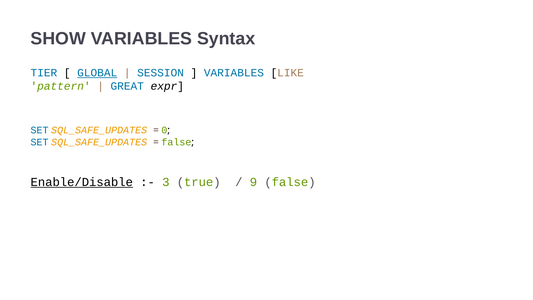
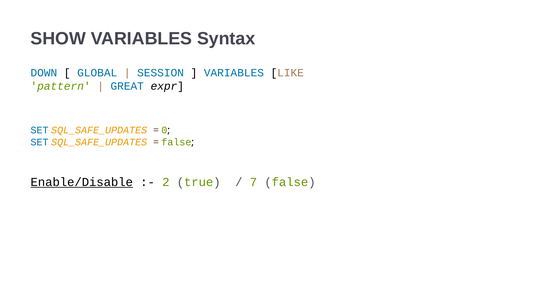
TIER: TIER -> DOWN
GLOBAL underline: present -> none
3: 3 -> 2
9: 9 -> 7
